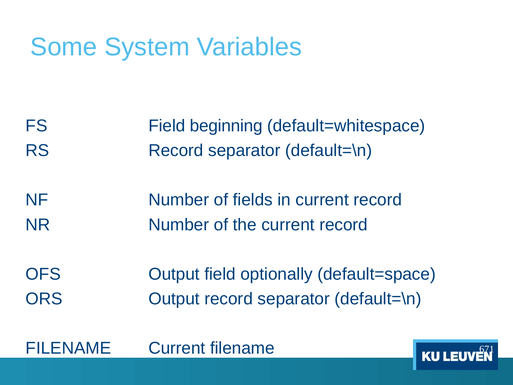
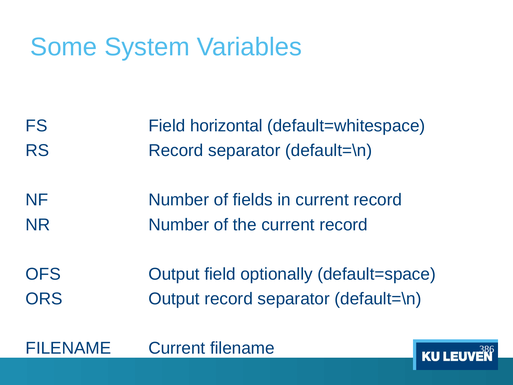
beginning: beginning -> horizontal
671: 671 -> 386
